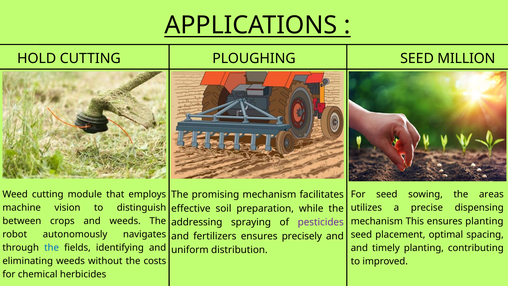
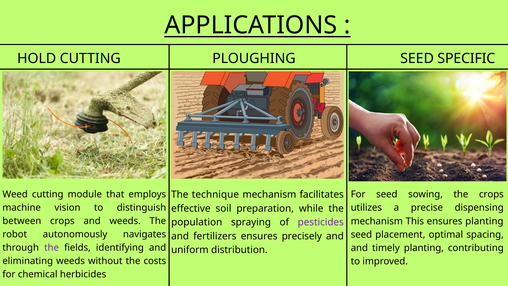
MILLION: MILLION -> SPECIFIC
the areas: areas -> crops
promising: promising -> technique
addressing: addressing -> population
the at (52, 248) colour: blue -> purple
